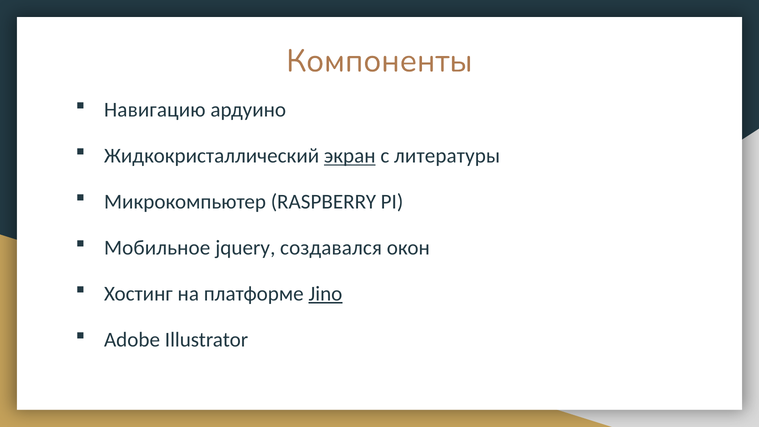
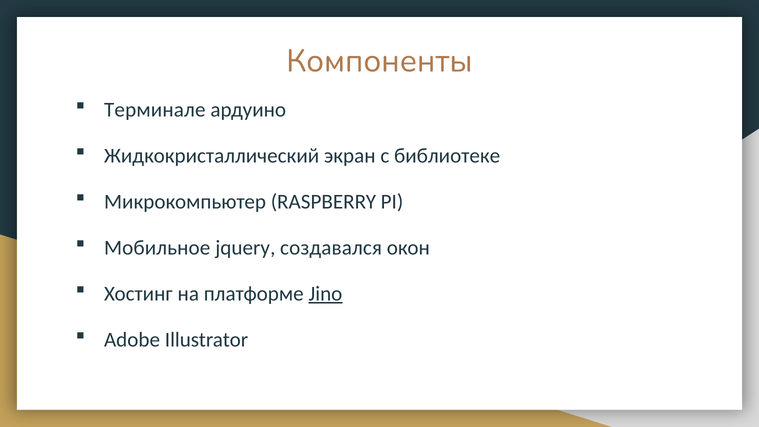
Навигацию: Навигацию -> Терминале
экран underline: present -> none
литературы: литературы -> библиотеке
